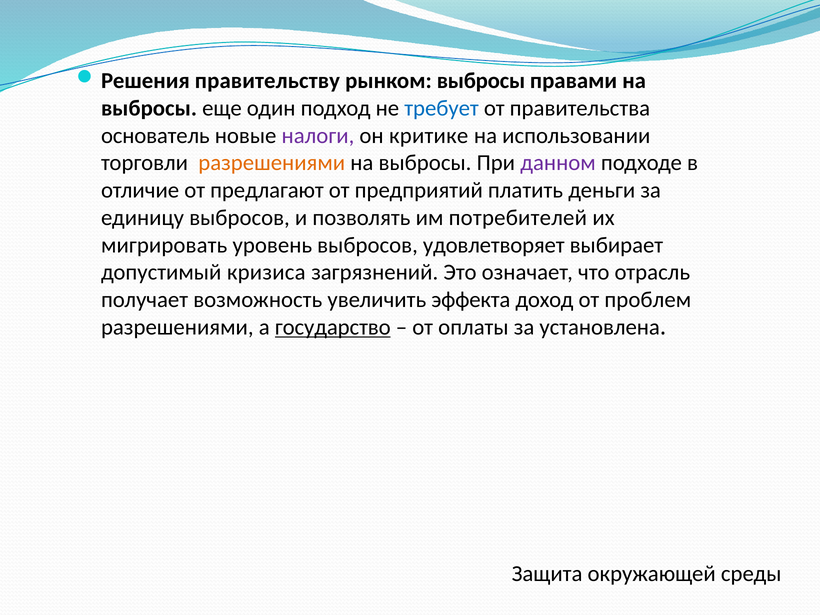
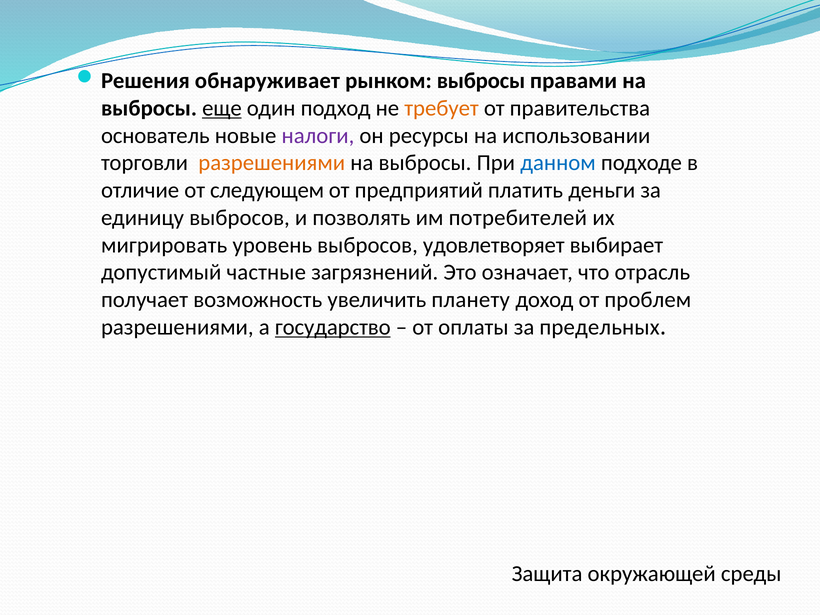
правительству: правительству -> обнаруживает
еще underline: none -> present
требует colour: blue -> orange
критике: критике -> ресурсы
данном colour: purple -> blue
предлагают: предлагают -> следующем
кризиса: кризиса -> частные
эффекта: эффекта -> планету
установлена: установлена -> предельных
